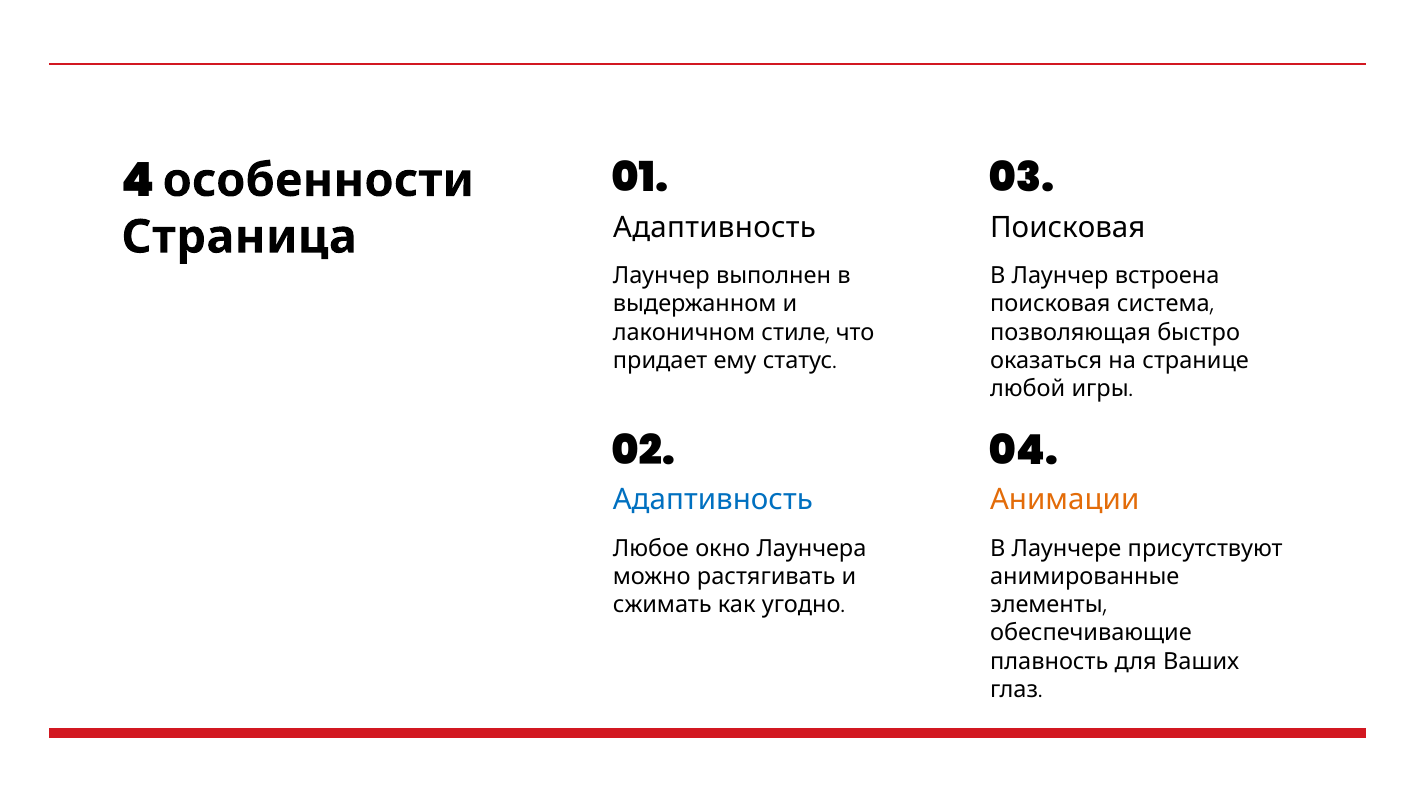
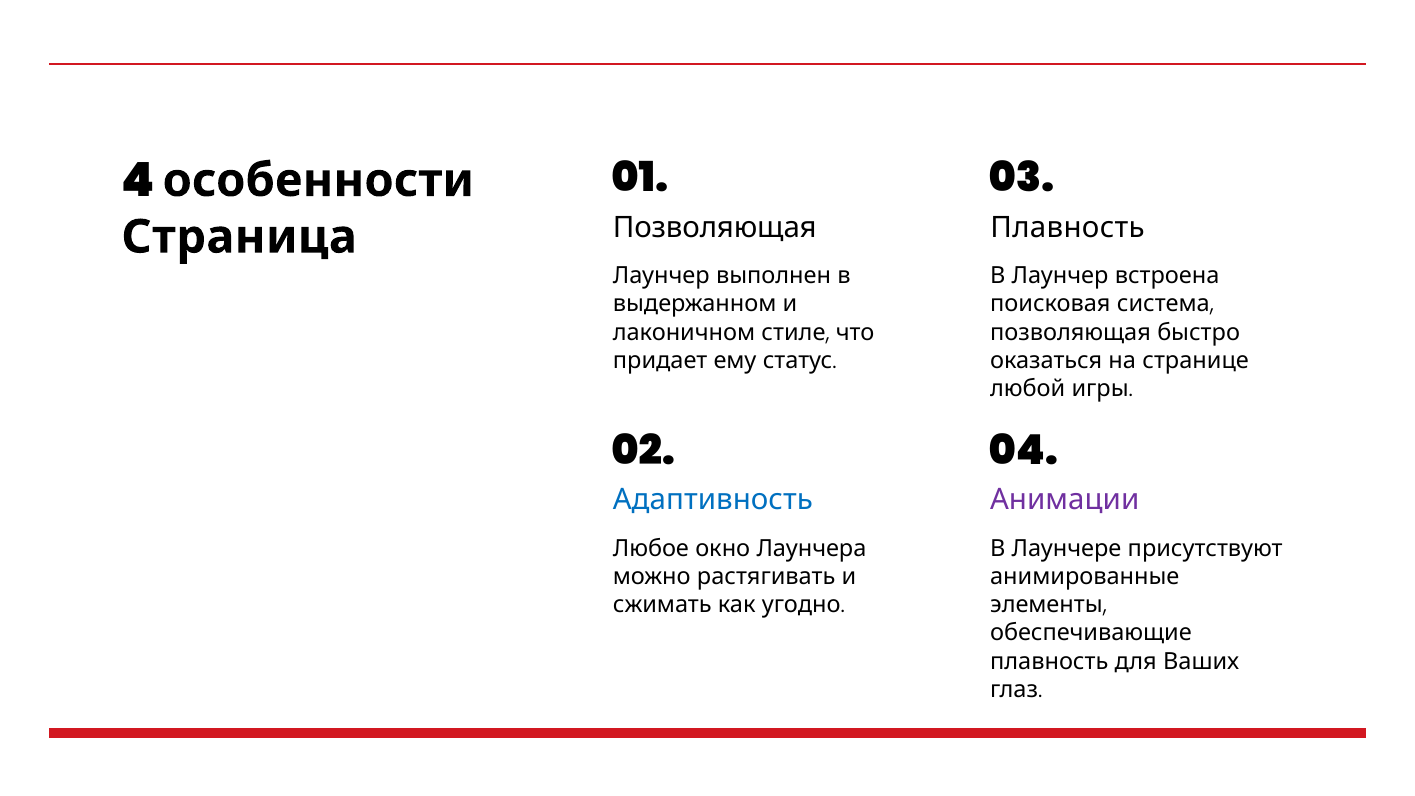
Адаптивность at (715, 228): Адаптивность -> Позволяющая
Поисковая at (1068, 228): Поисковая -> Плавность
Анимации colour: orange -> purple
